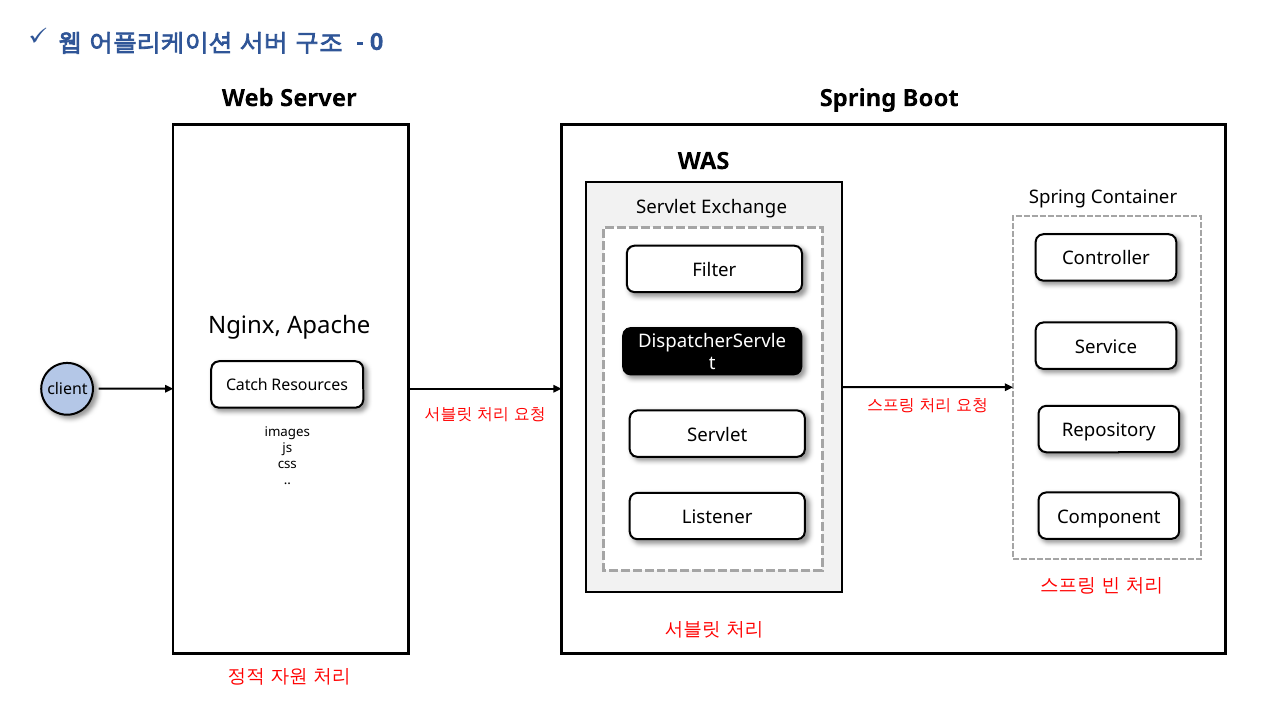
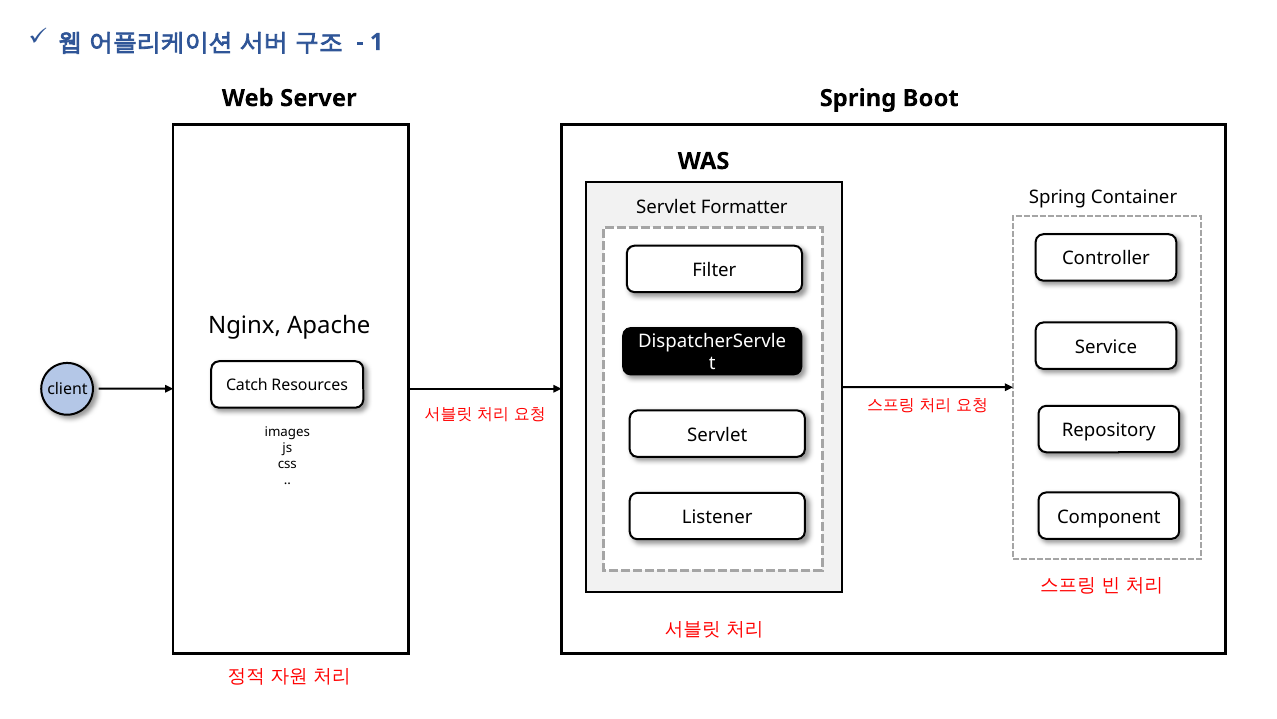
0: 0 -> 1
Exchange: Exchange -> Formatter
